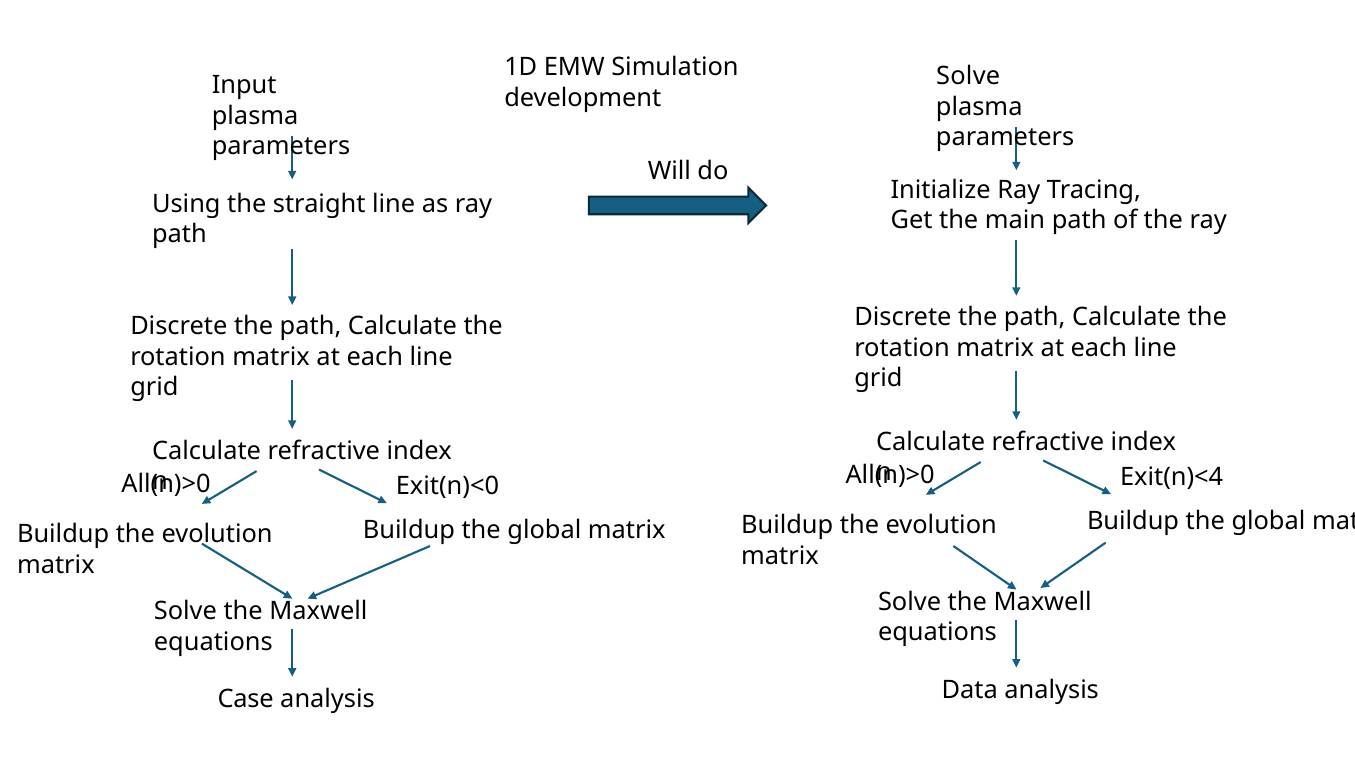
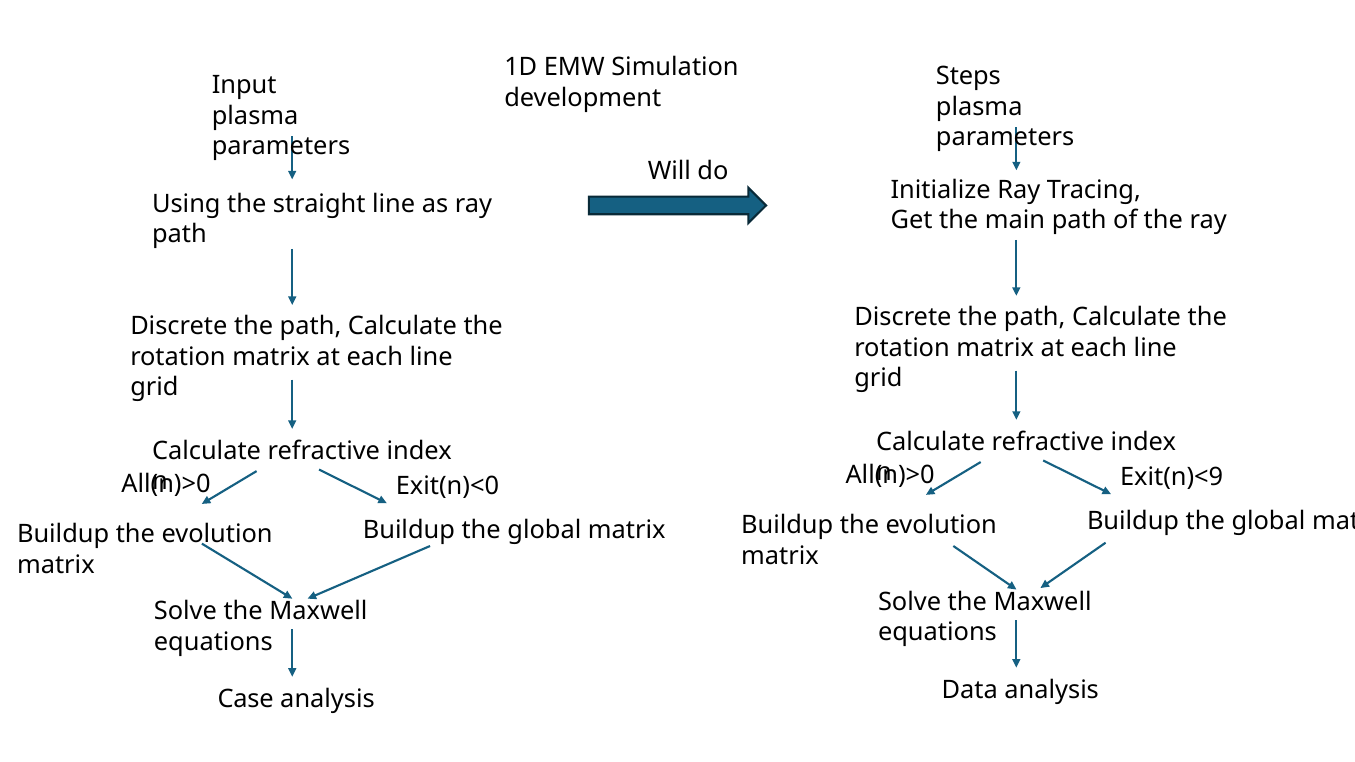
Solve at (968, 76): Solve -> Steps
Exit(n)<4: Exit(n)<4 -> Exit(n)<9
